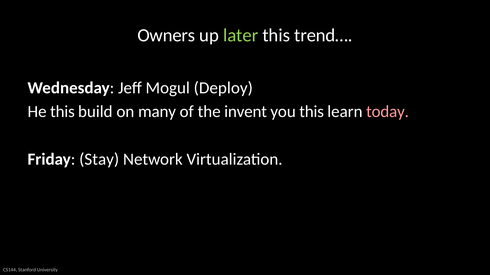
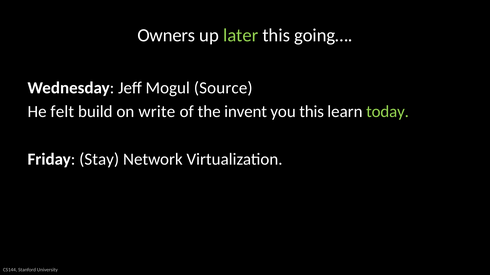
trend…: trend… -> going…
Deploy: Deploy -> Source
He this: this -> felt
many: many -> write
today colour: pink -> light green
